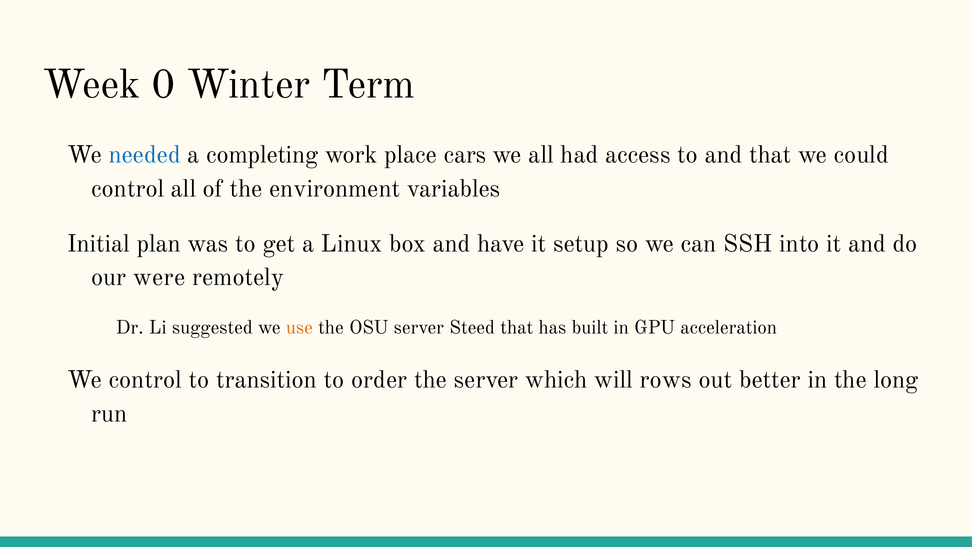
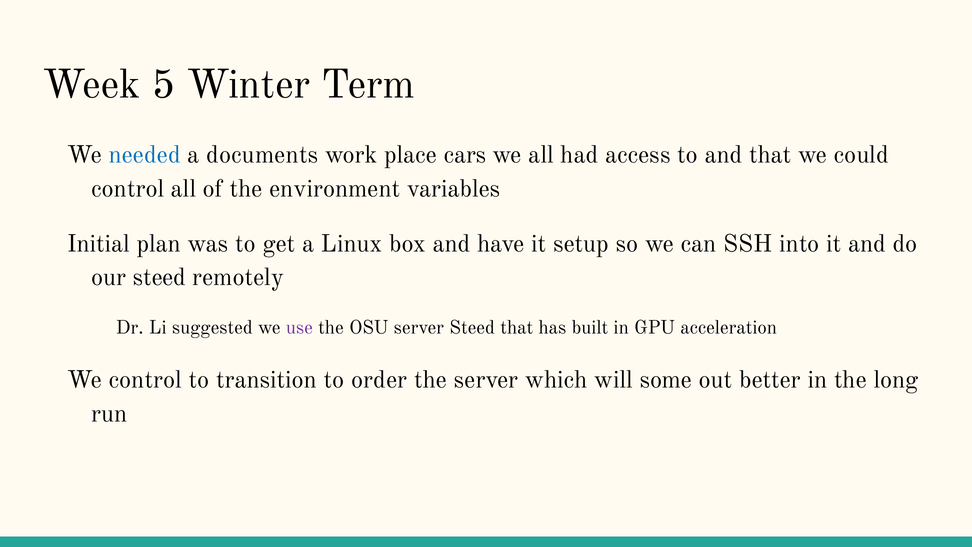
0: 0 -> 5
completing: completing -> documents
our were: were -> steed
use colour: orange -> purple
rows: rows -> some
